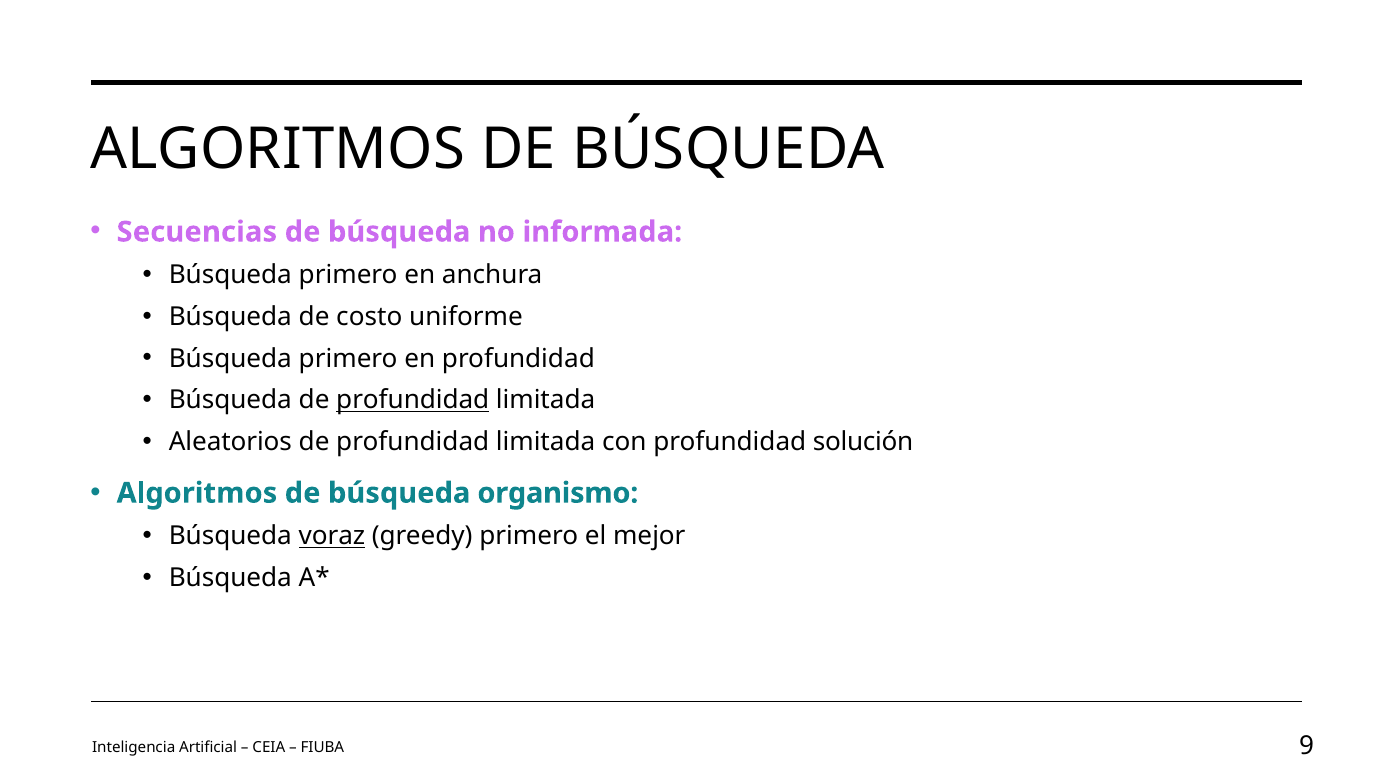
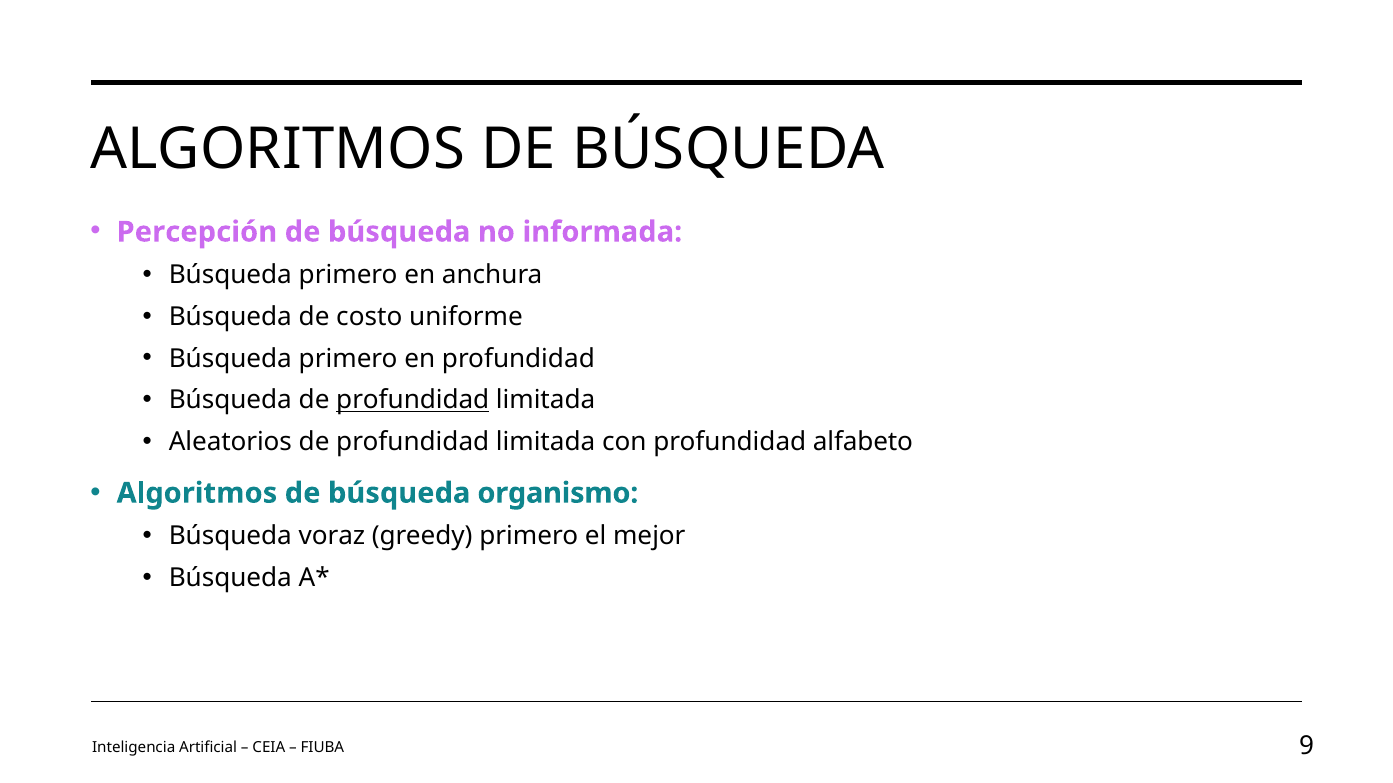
Secuencias: Secuencias -> Percepción
solución: solución -> alfabeto
voraz underline: present -> none
